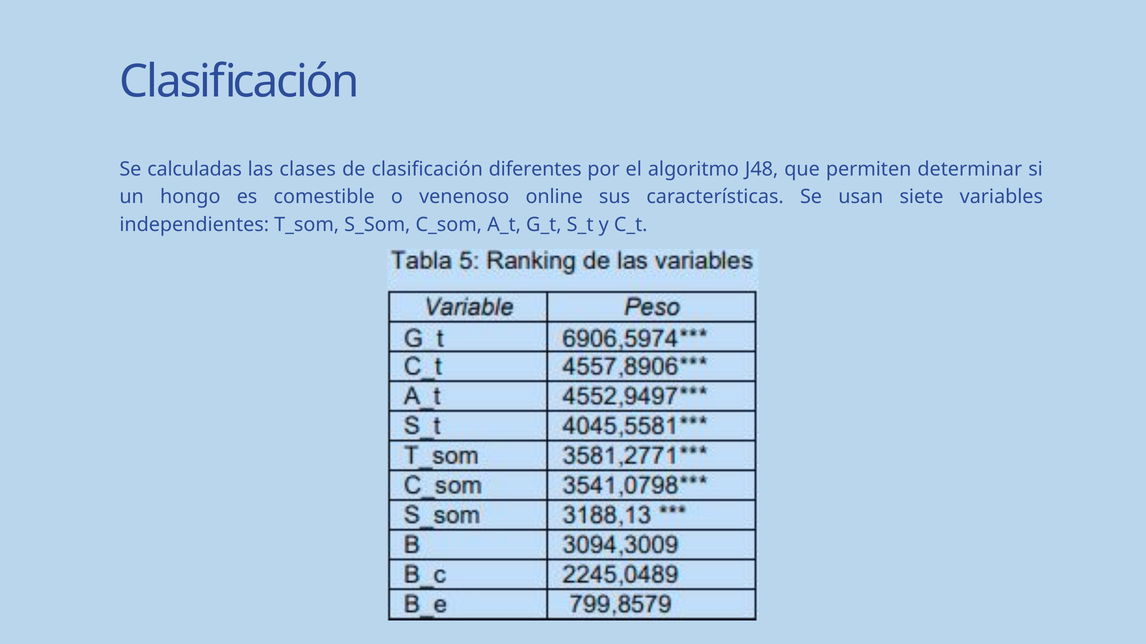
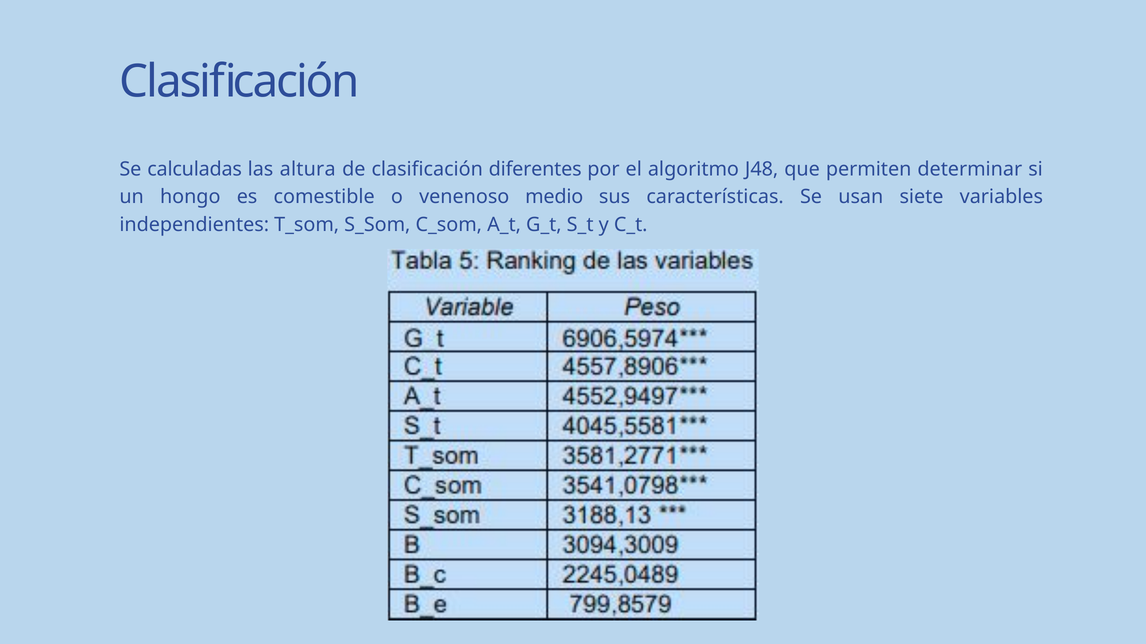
clases: clases -> altura
online: online -> medio
